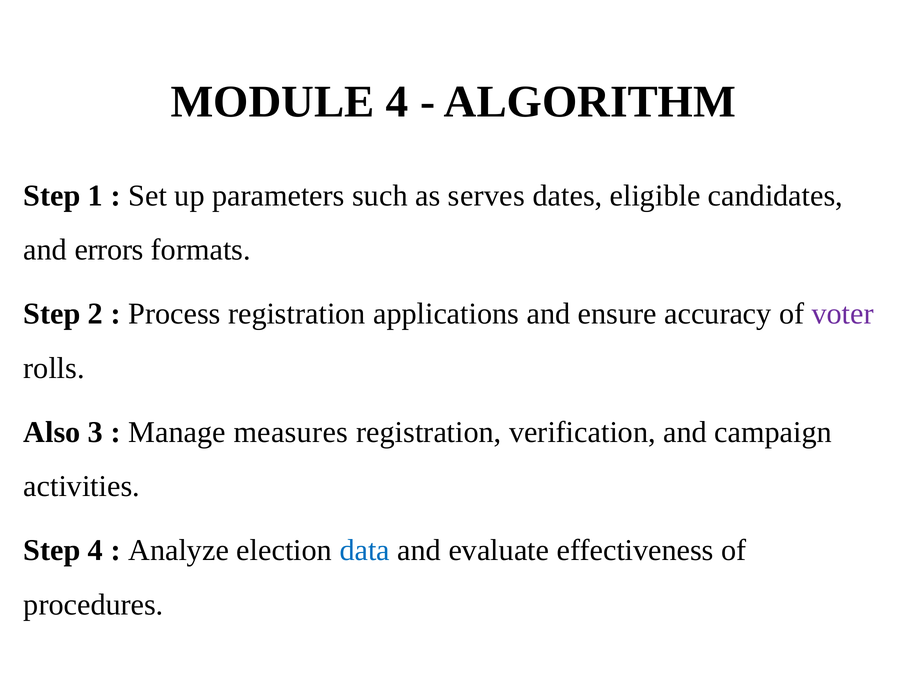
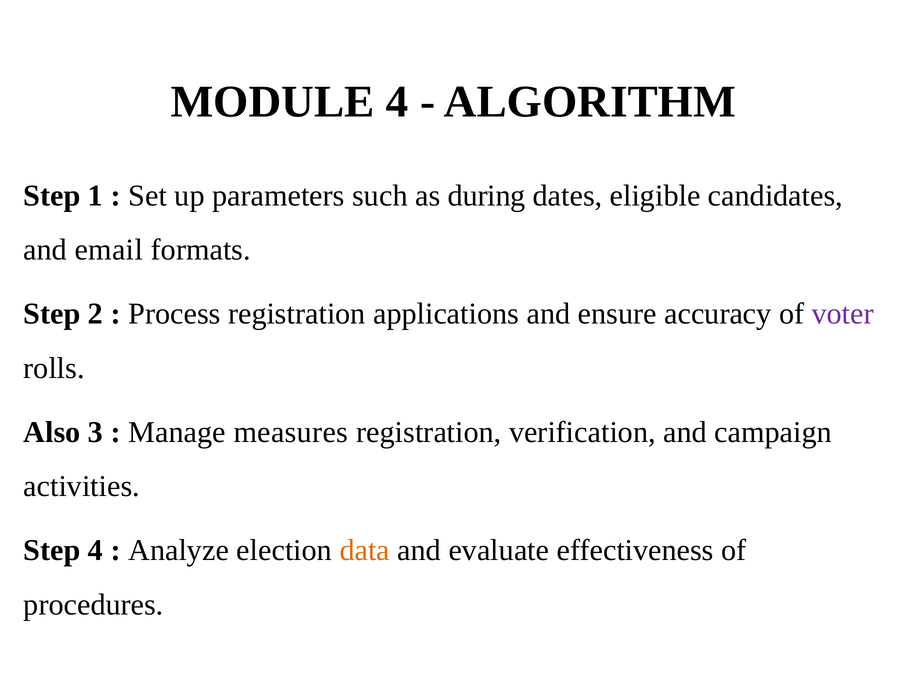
serves: serves -> during
errors: errors -> email
data colour: blue -> orange
